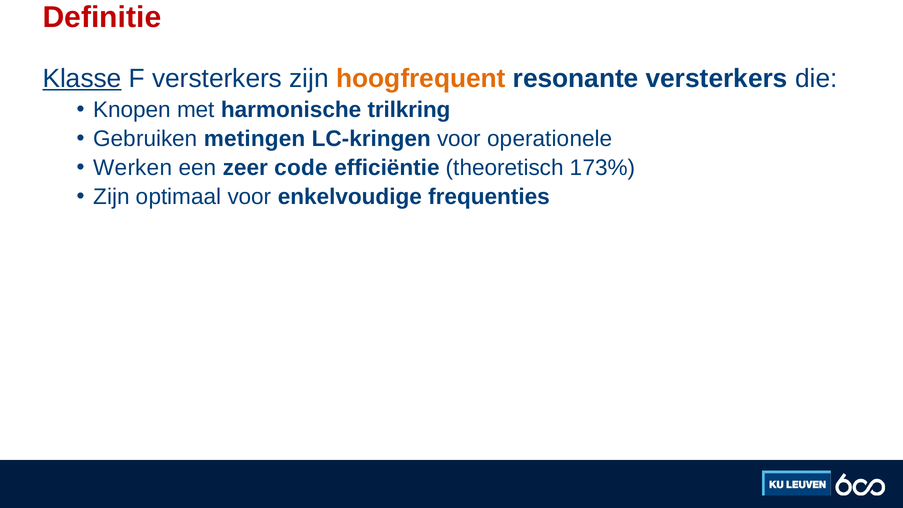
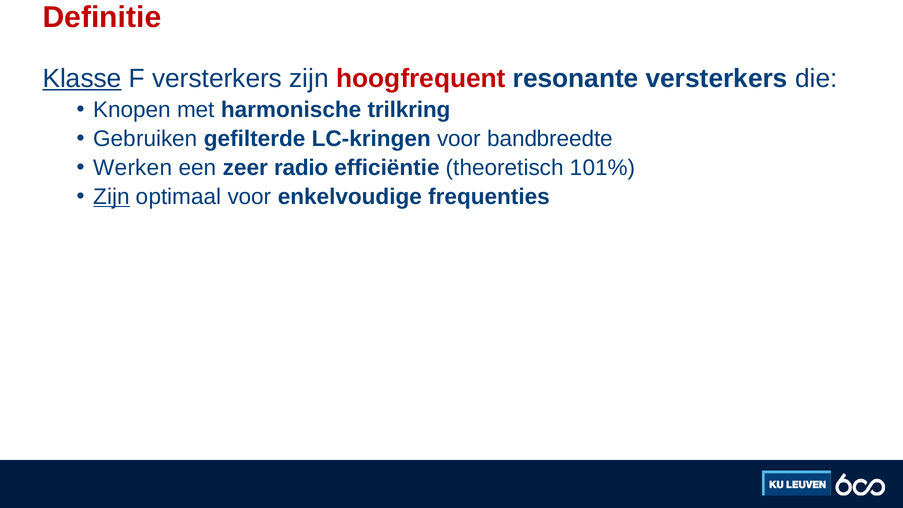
hoogfrequent colour: orange -> red
metingen: metingen -> gefilterde
operationele: operationele -> bandbreedte
code: code -> radio
173%: 173% -> 101%
Zijn at (112, 197) underline: none -> present
